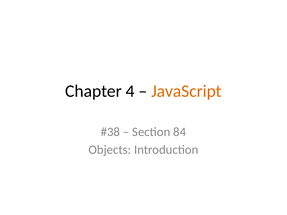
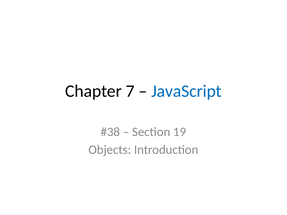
4: 4 -> 7
JavaScript colour: orange -> blue
84: 84 -> 19
